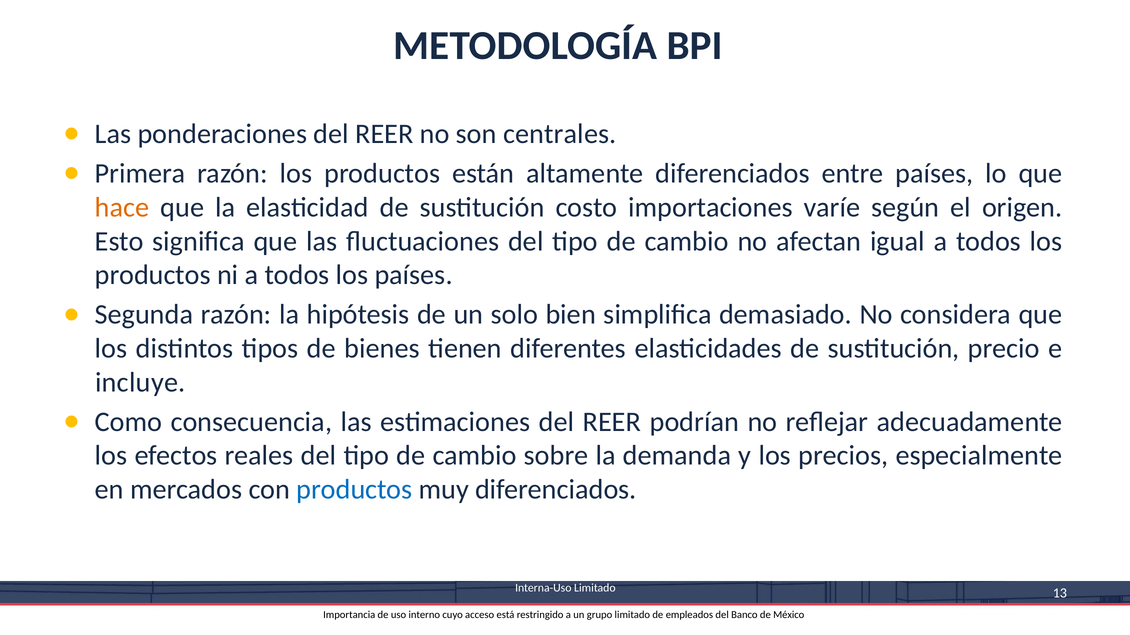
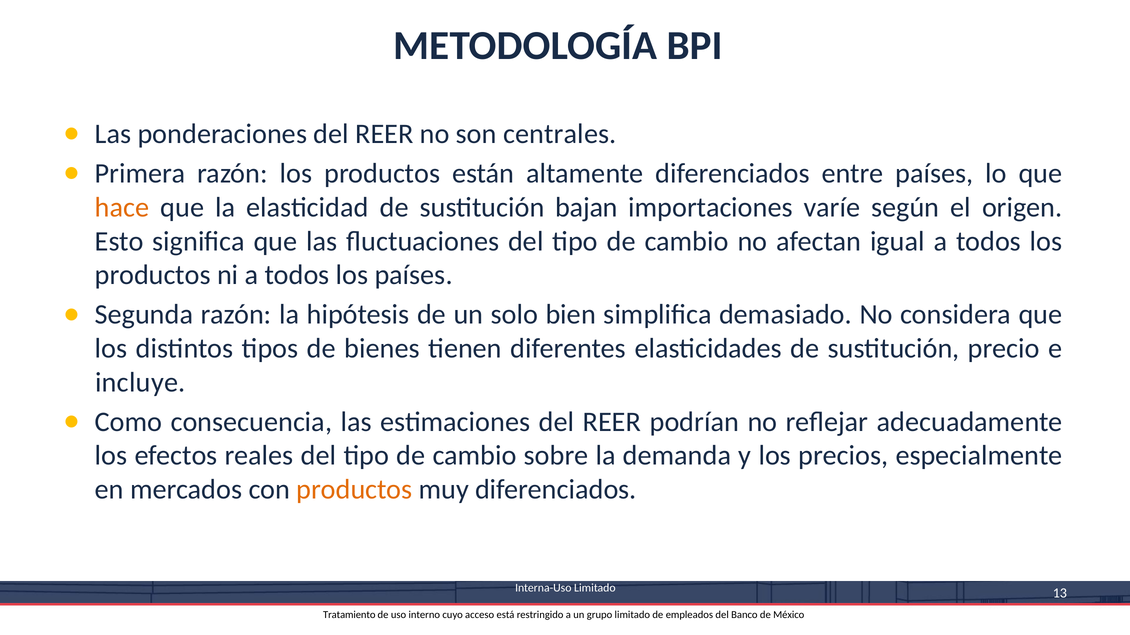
costo: costo -> bajan
productos at (354, 490) colour: blue -> orange
Importancia: Importancia -> Tratamiento
